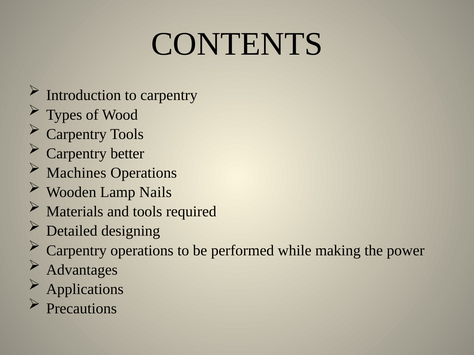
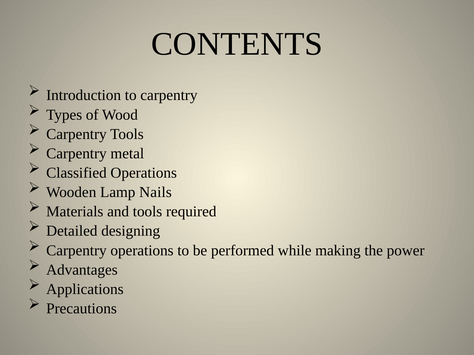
better: better -> metal
Machines: Machines -> Classified
